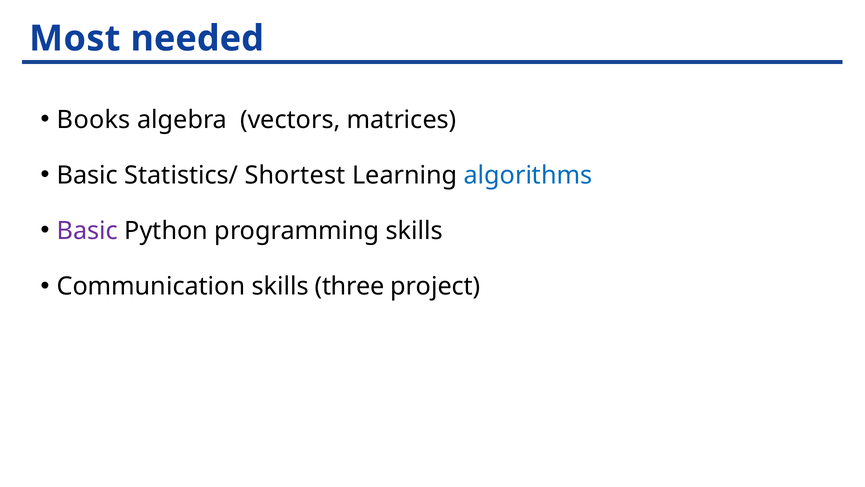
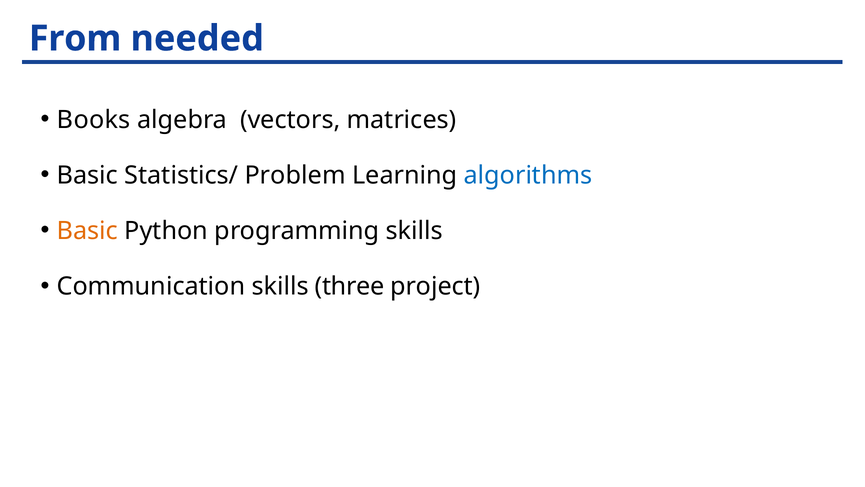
Most: Most -> From
Shortest: Shortest -> Problem
Basic at (87, 231) colour: purple -> orange
